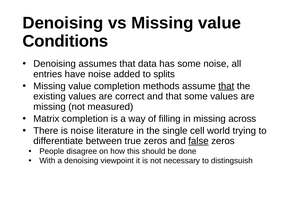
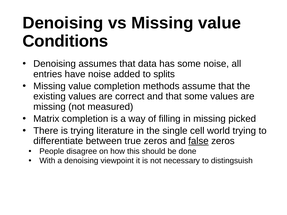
that at (226, 86) underline: present -> none
across: across -> picked
is noise: noise -> trying
